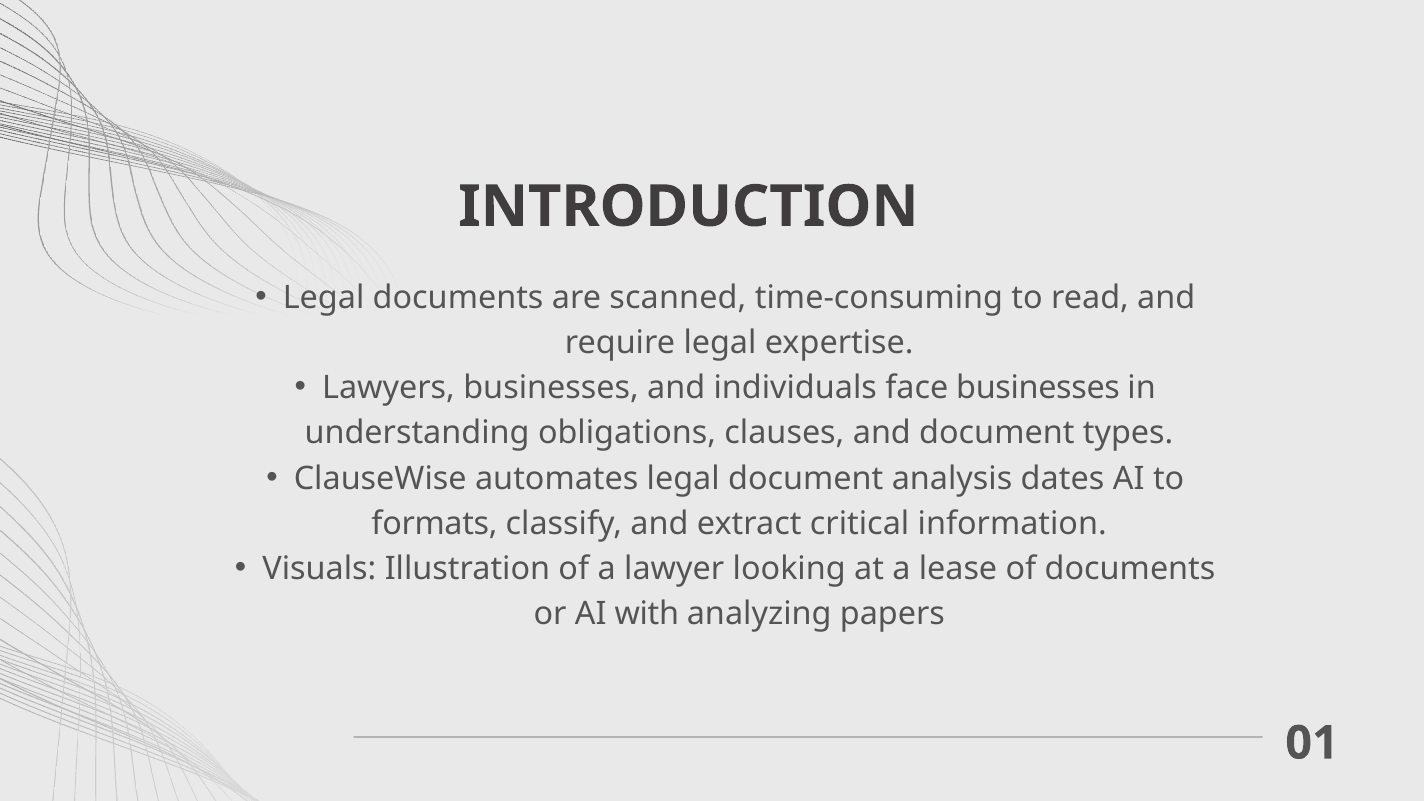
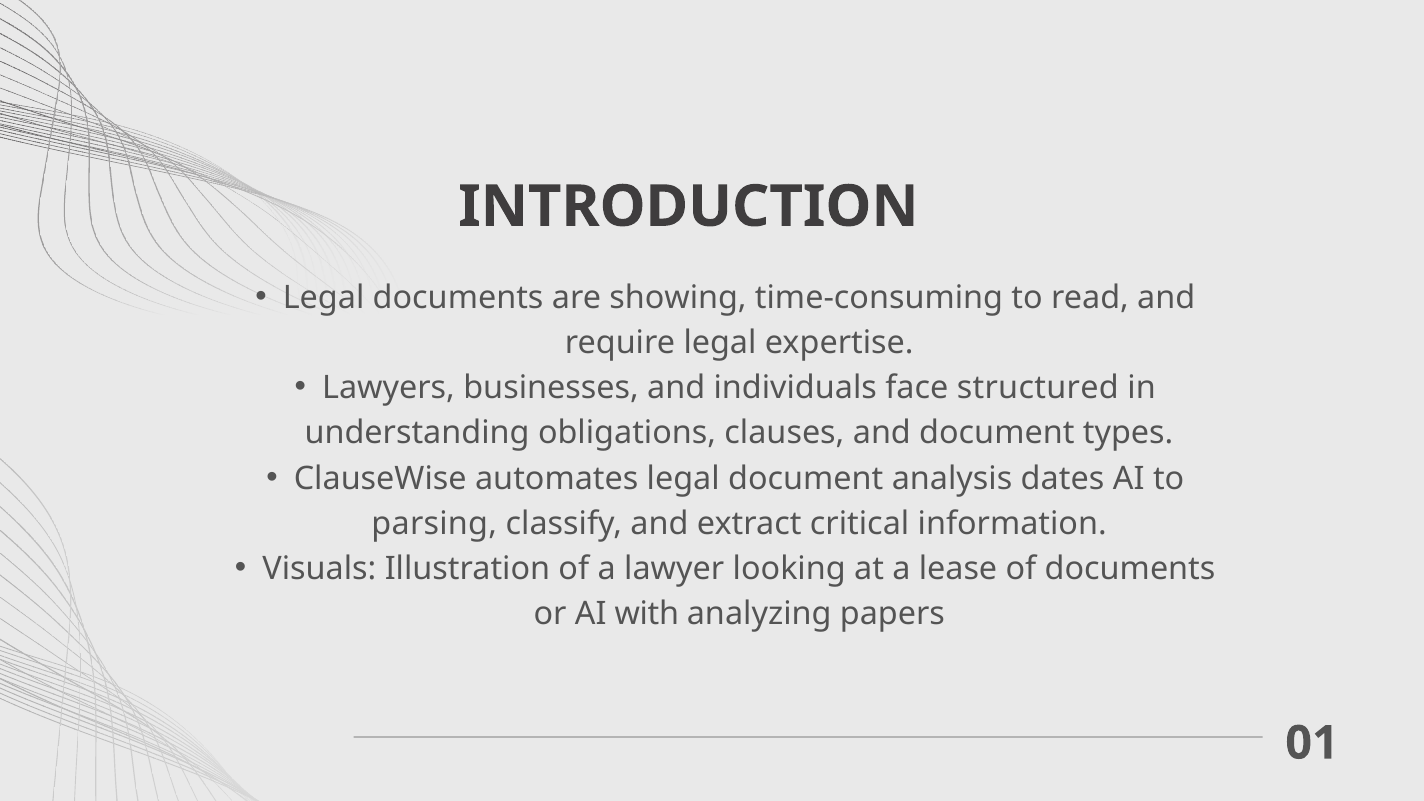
scanned: scanned -> showing
face businesses: businesses -> structured
formats: formats -> parsing
